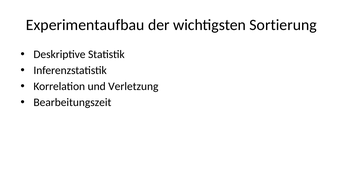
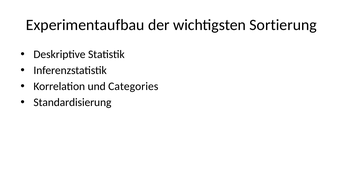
Verletzung: Verletzung -> Categories
Bearbeitungszeit: Bearbeitungszeit -> Standardisierung
